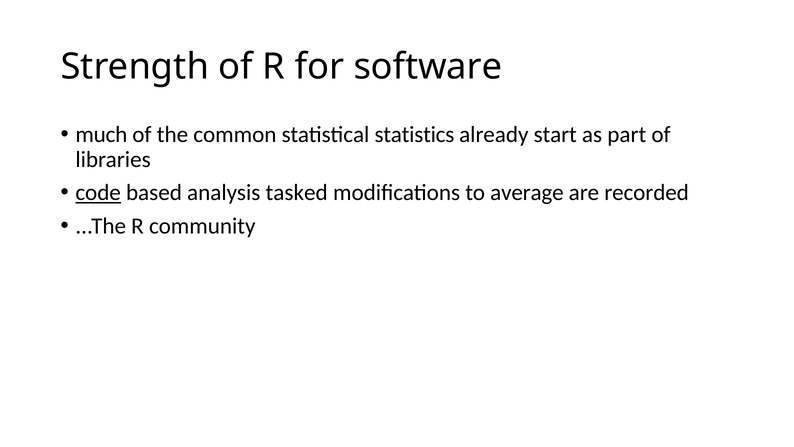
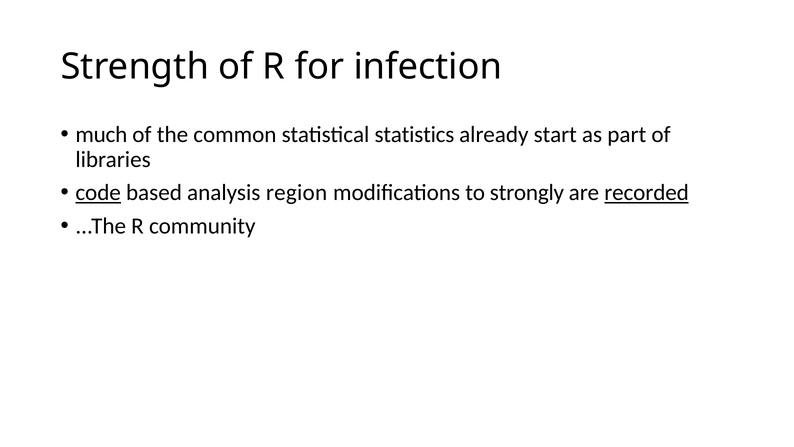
software: software -> infection
tasked: tasked -> region
average: average -> strongly
recorded underline: none -> present
